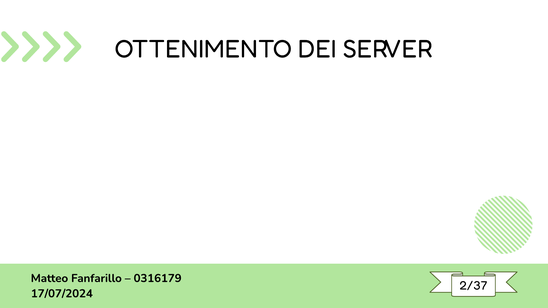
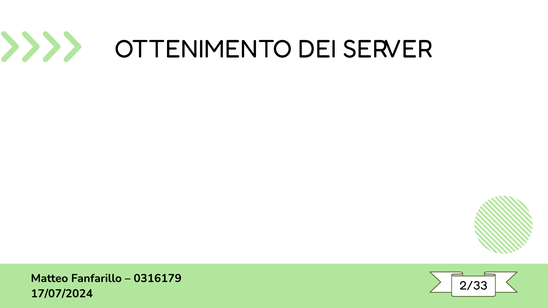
2/37: 2/37 -> 2/33
